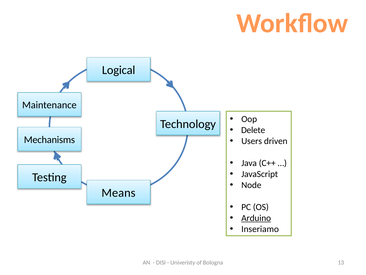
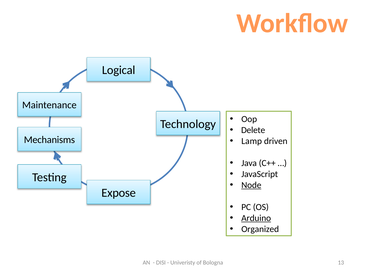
Users: Users -> Lamp
Node underline: none -> present
Means: Means -> Expose
Inseriamo: Inseriamo -> Organized
